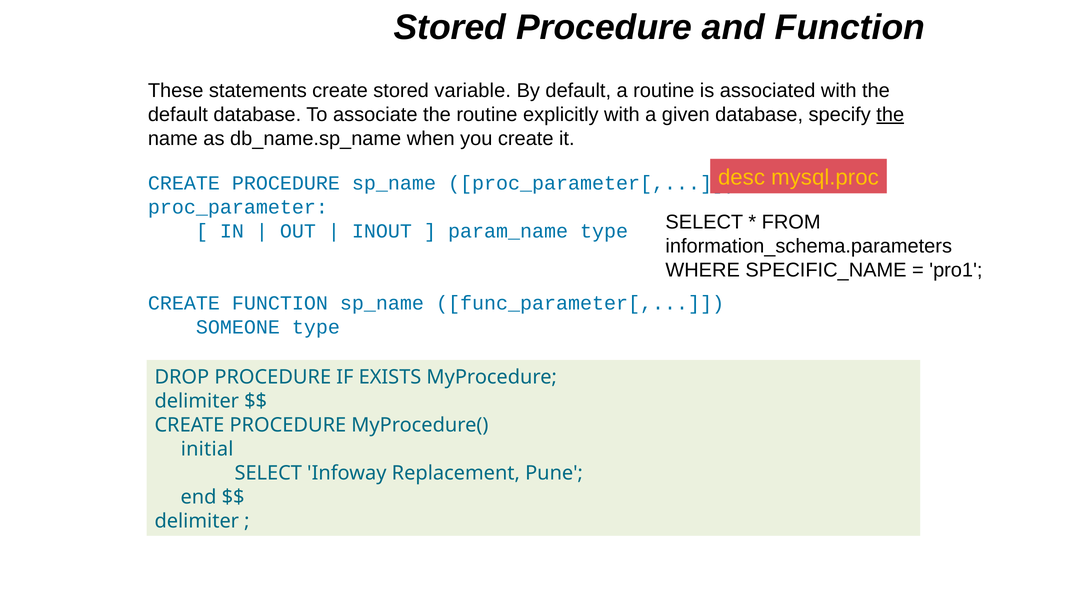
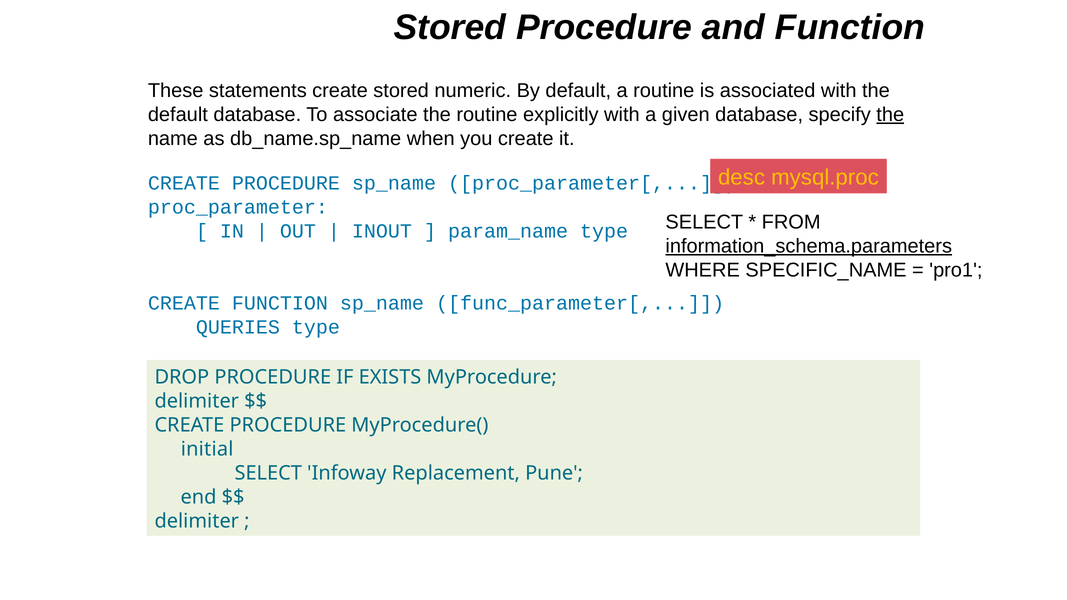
variable: variable -> numeric
information_schema.parameters underline: none -> present
SOMEONE: SOMEONE -> QUERIES
